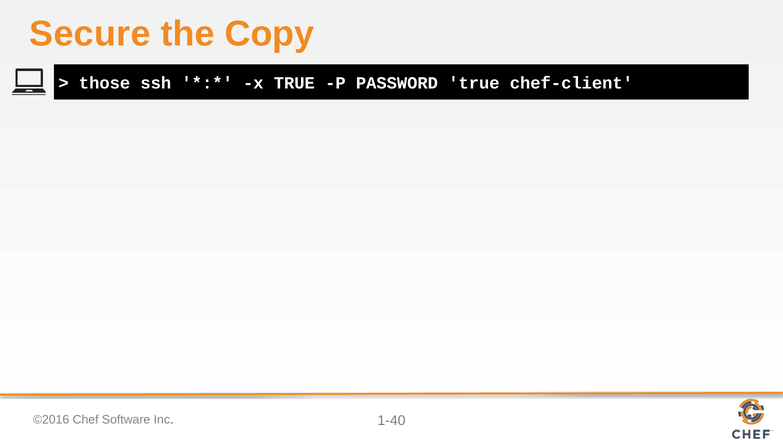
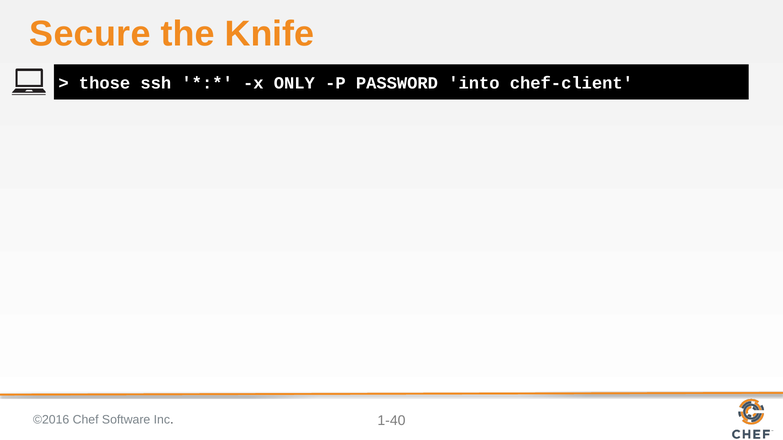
Copy: Copy -> Knife
x TRUE: TRUE -> ONLY
PASSWORD true: true -> into
